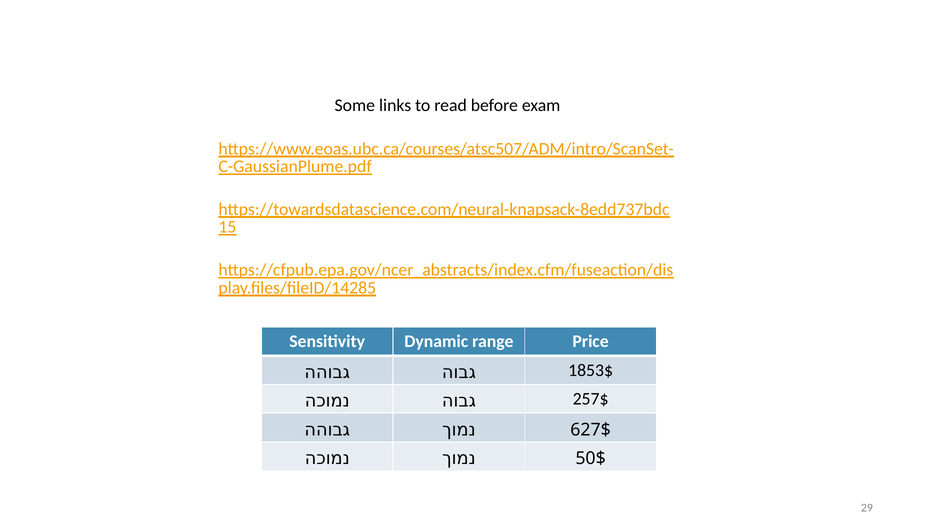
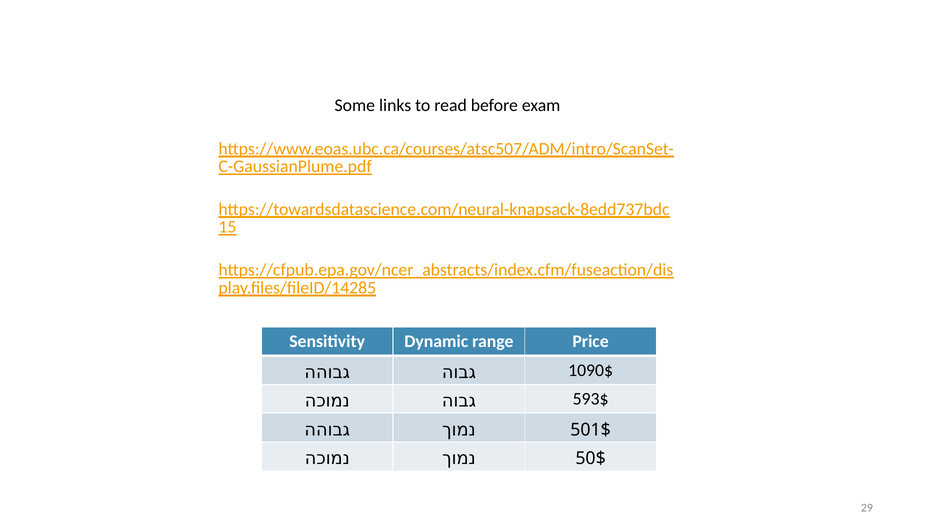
1853$: 1853$ -> 1090$
257$: 257$ -> 593$
627$: 627$ -> 501$
